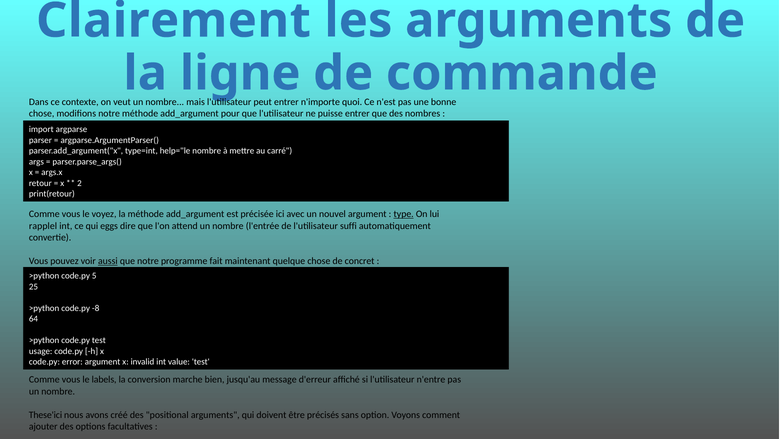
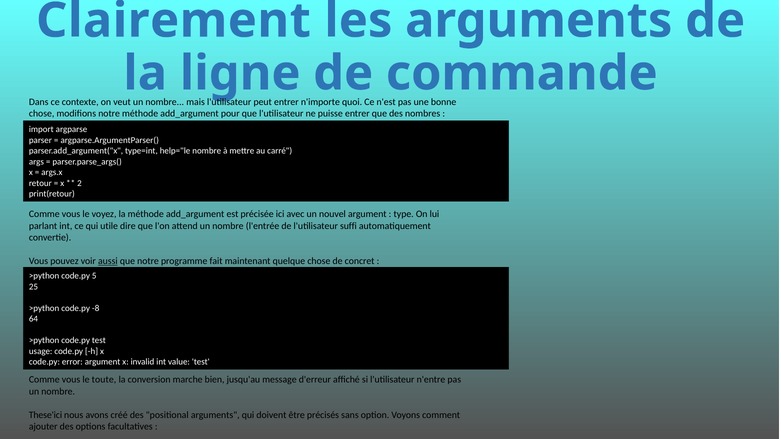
type underline: present -> none
rapplel: rapplel -> parlant
eggs: eggs -> utile
labels: labels -> toute
